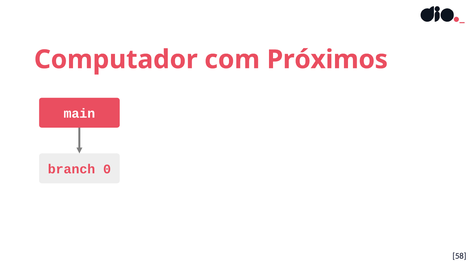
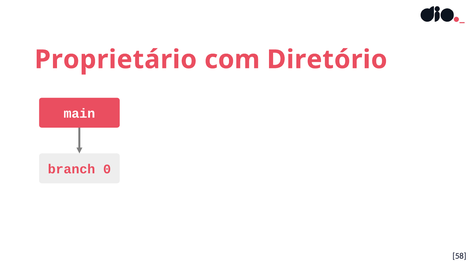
Computador: Computador -> Proprietário
Próximos: Próximos -> Diretório
